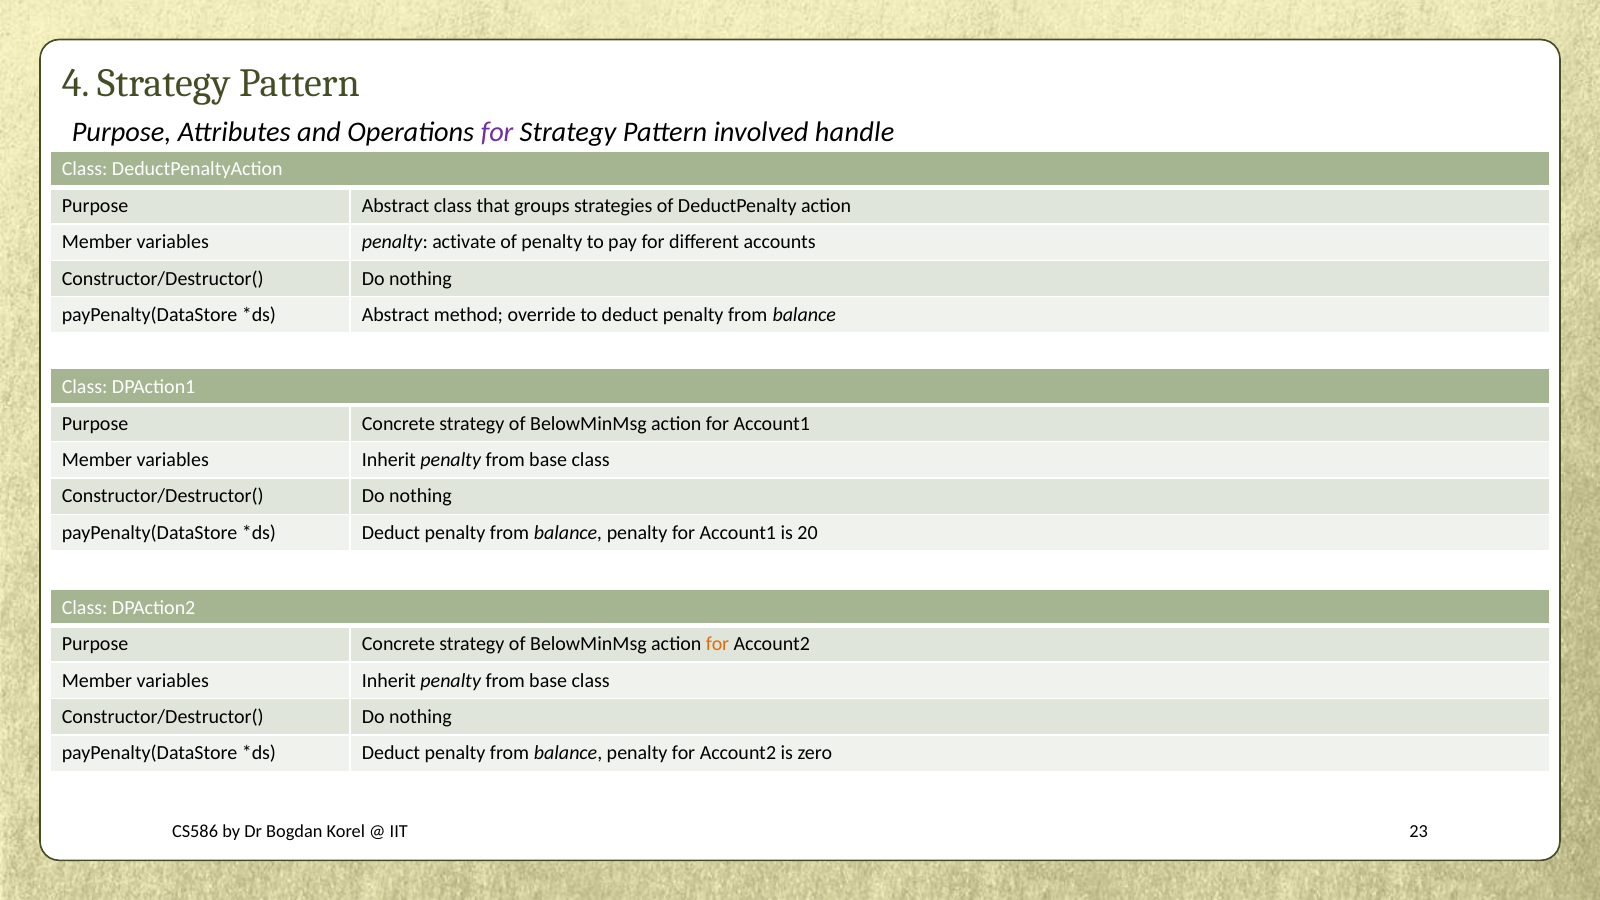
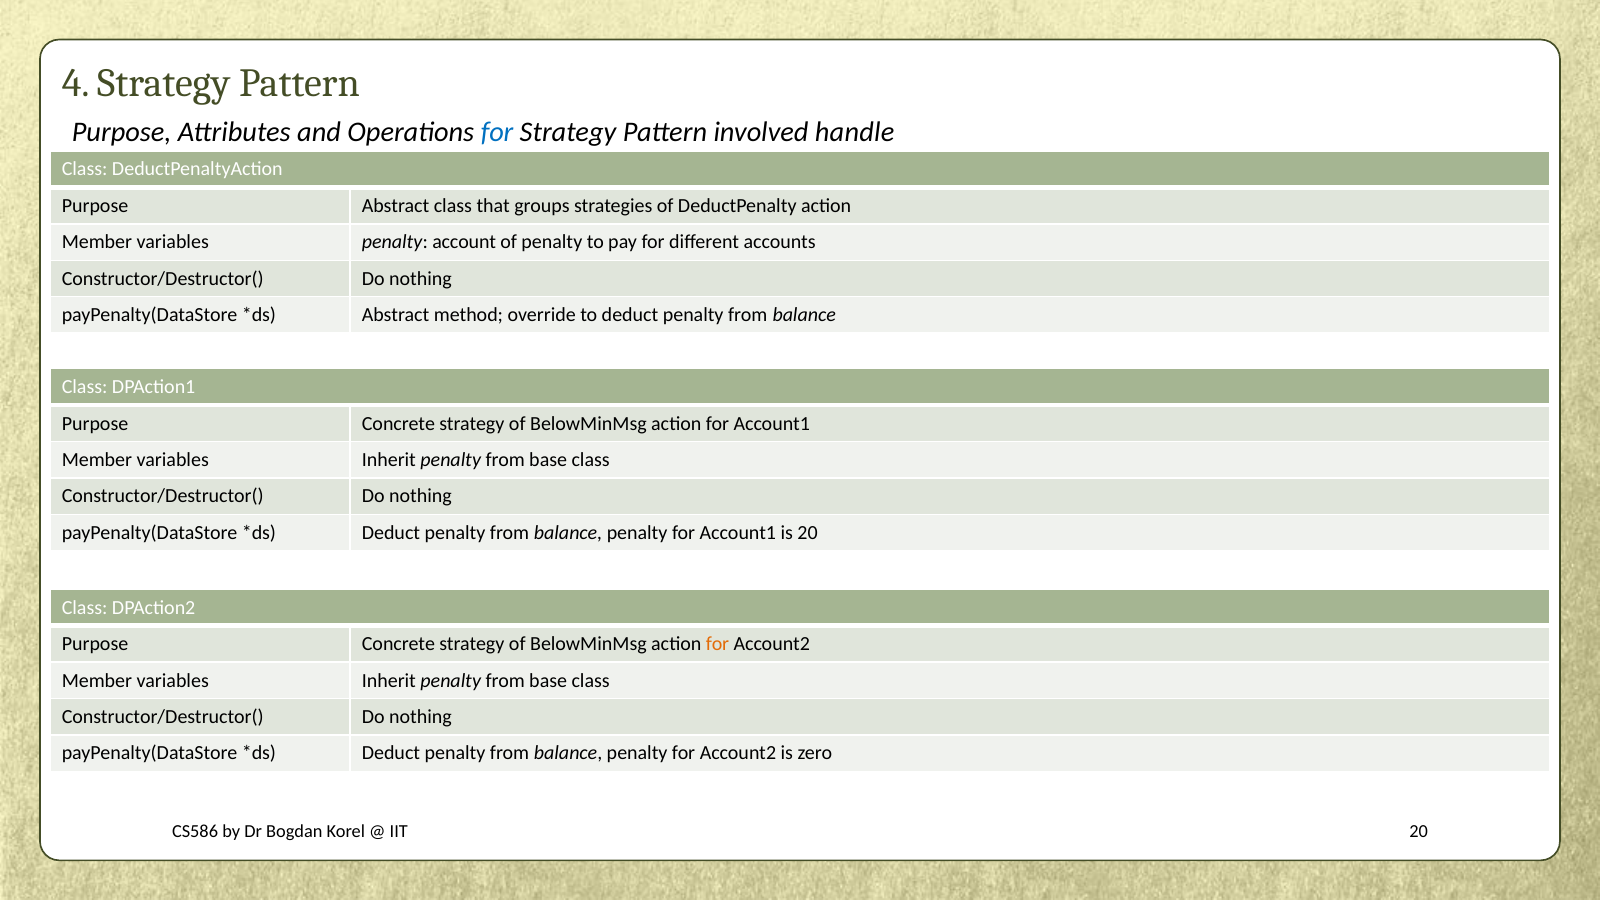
for at (497, 132) colour: purple -> blue
activate: activate -> account
IIT 23: 23 -> 20
